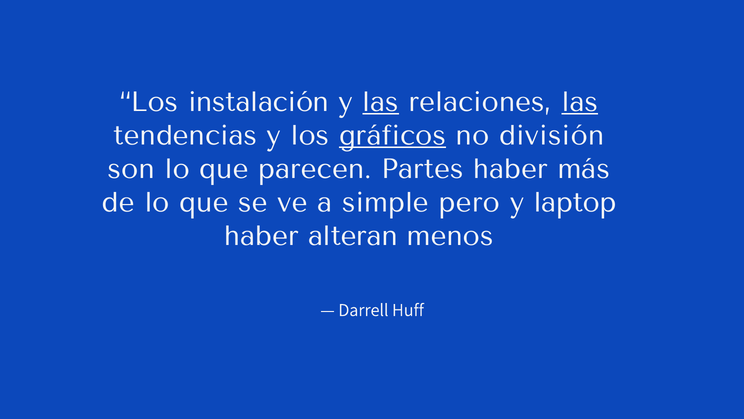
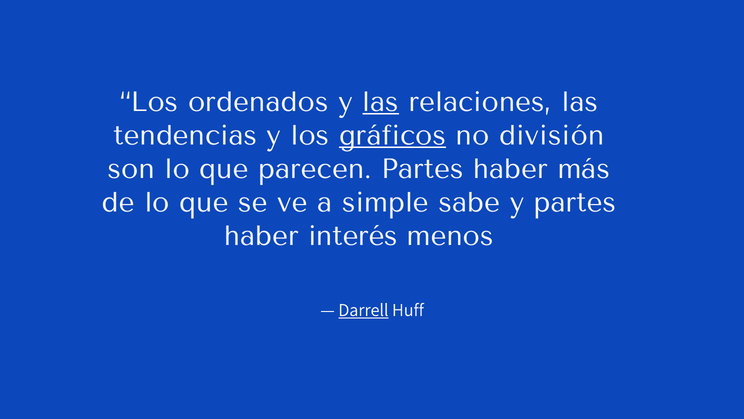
instalación: instalación -> ordenados
las at (580, 102) underline: present -> none
pero: pero -> sabe
y laptop: laptop -> partes
alteran: alteran -> interés
Darrell underline: none -> present
